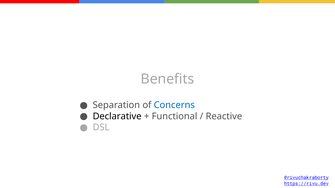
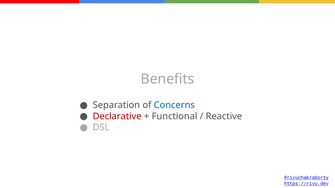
Declarative colour: black -> red
